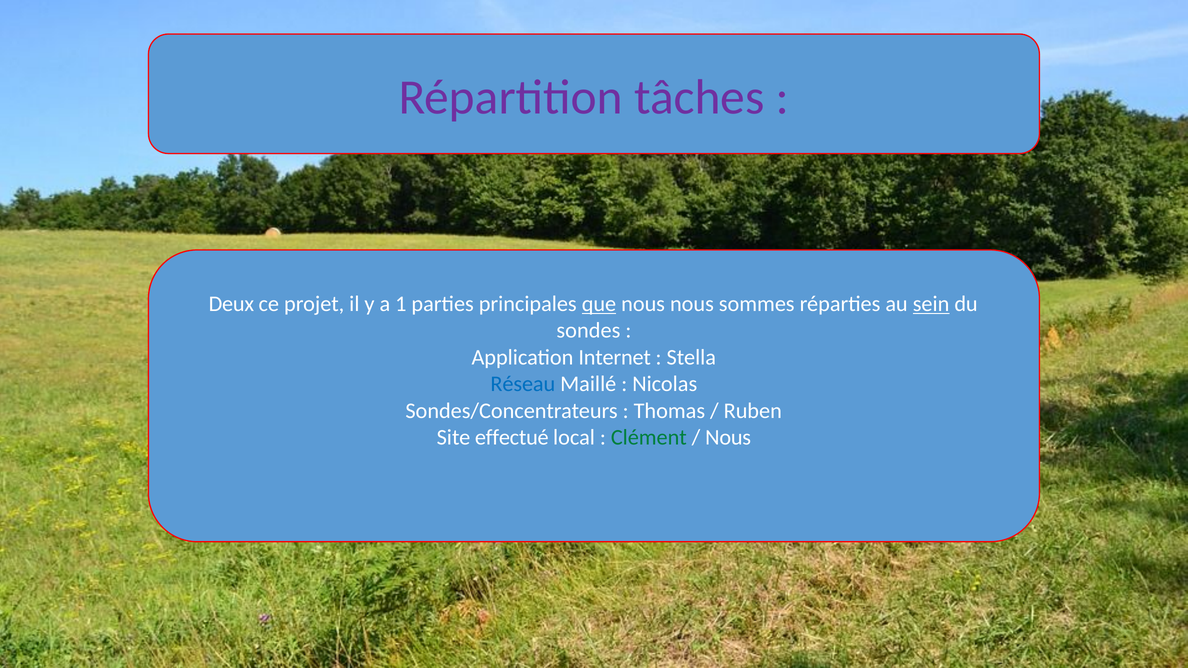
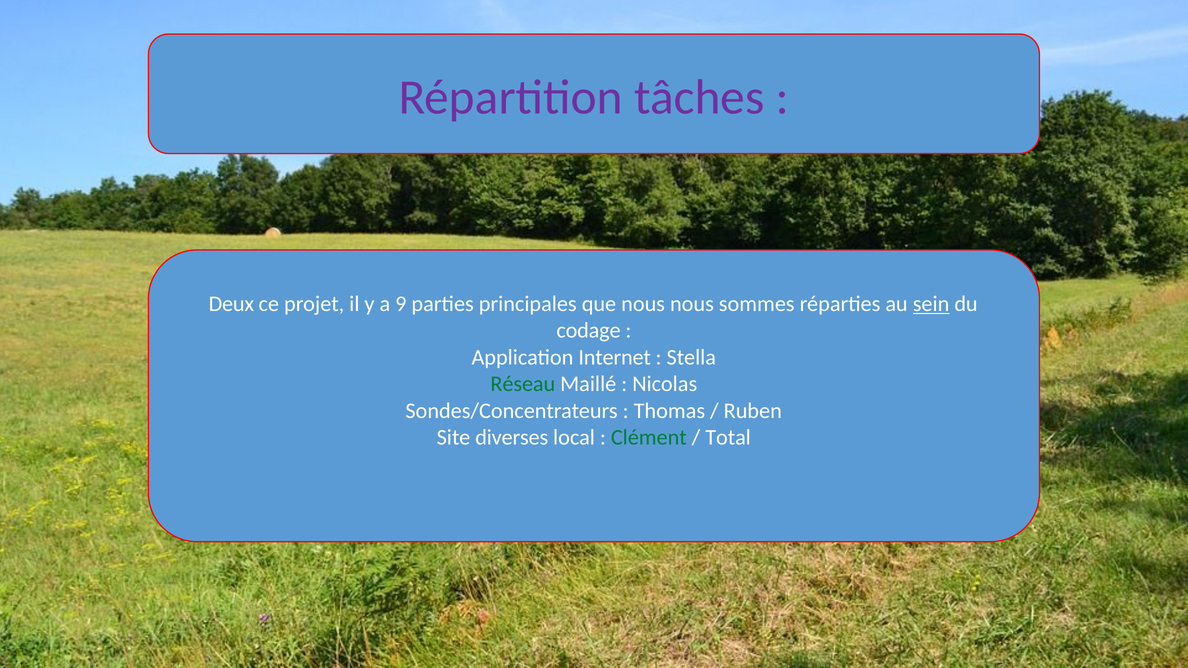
1: 1 -> 9
que underline: present -> none
sondes: sondes -> codage
Réseau colour: blue -> green
effectué: effectué -> diverses
Nous at (728, 438): Nous -> Total
